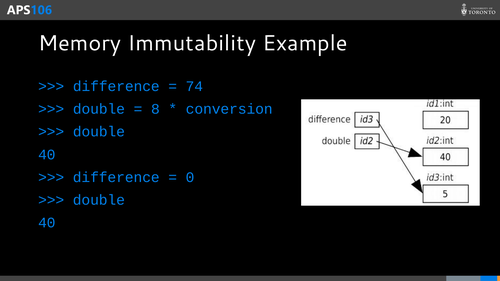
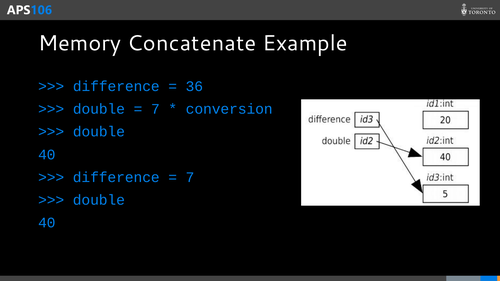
Immutability: Immutability -> Concatenate
74: 74 -> 36
8 at (155, 109): 8 -> 7
0 at (190, 177): 0 -> 7
